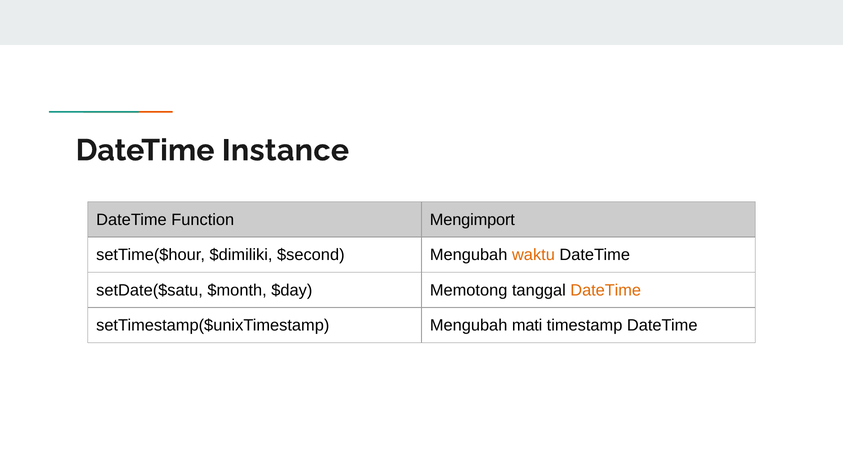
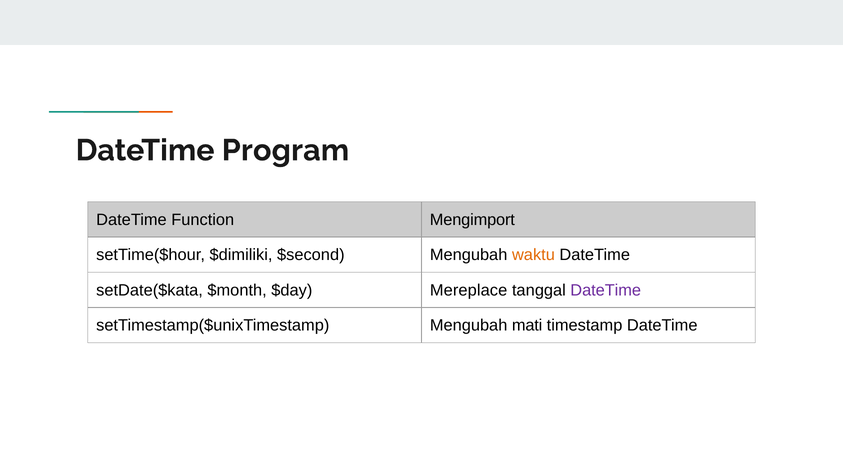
Instance: Instance -> Program
setDate($satu: setDate($satu -> setDate($kata
Memotong: Memotong -> Mereplace
DateTime at (606, 290) colour: orange -> purple
